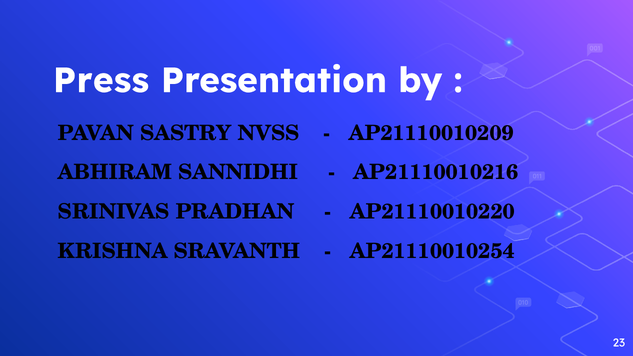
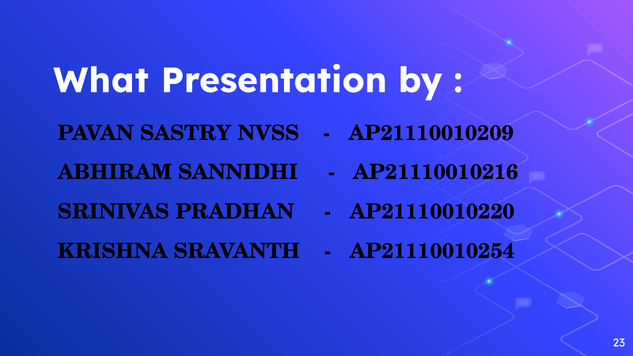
Press: Press -> What
